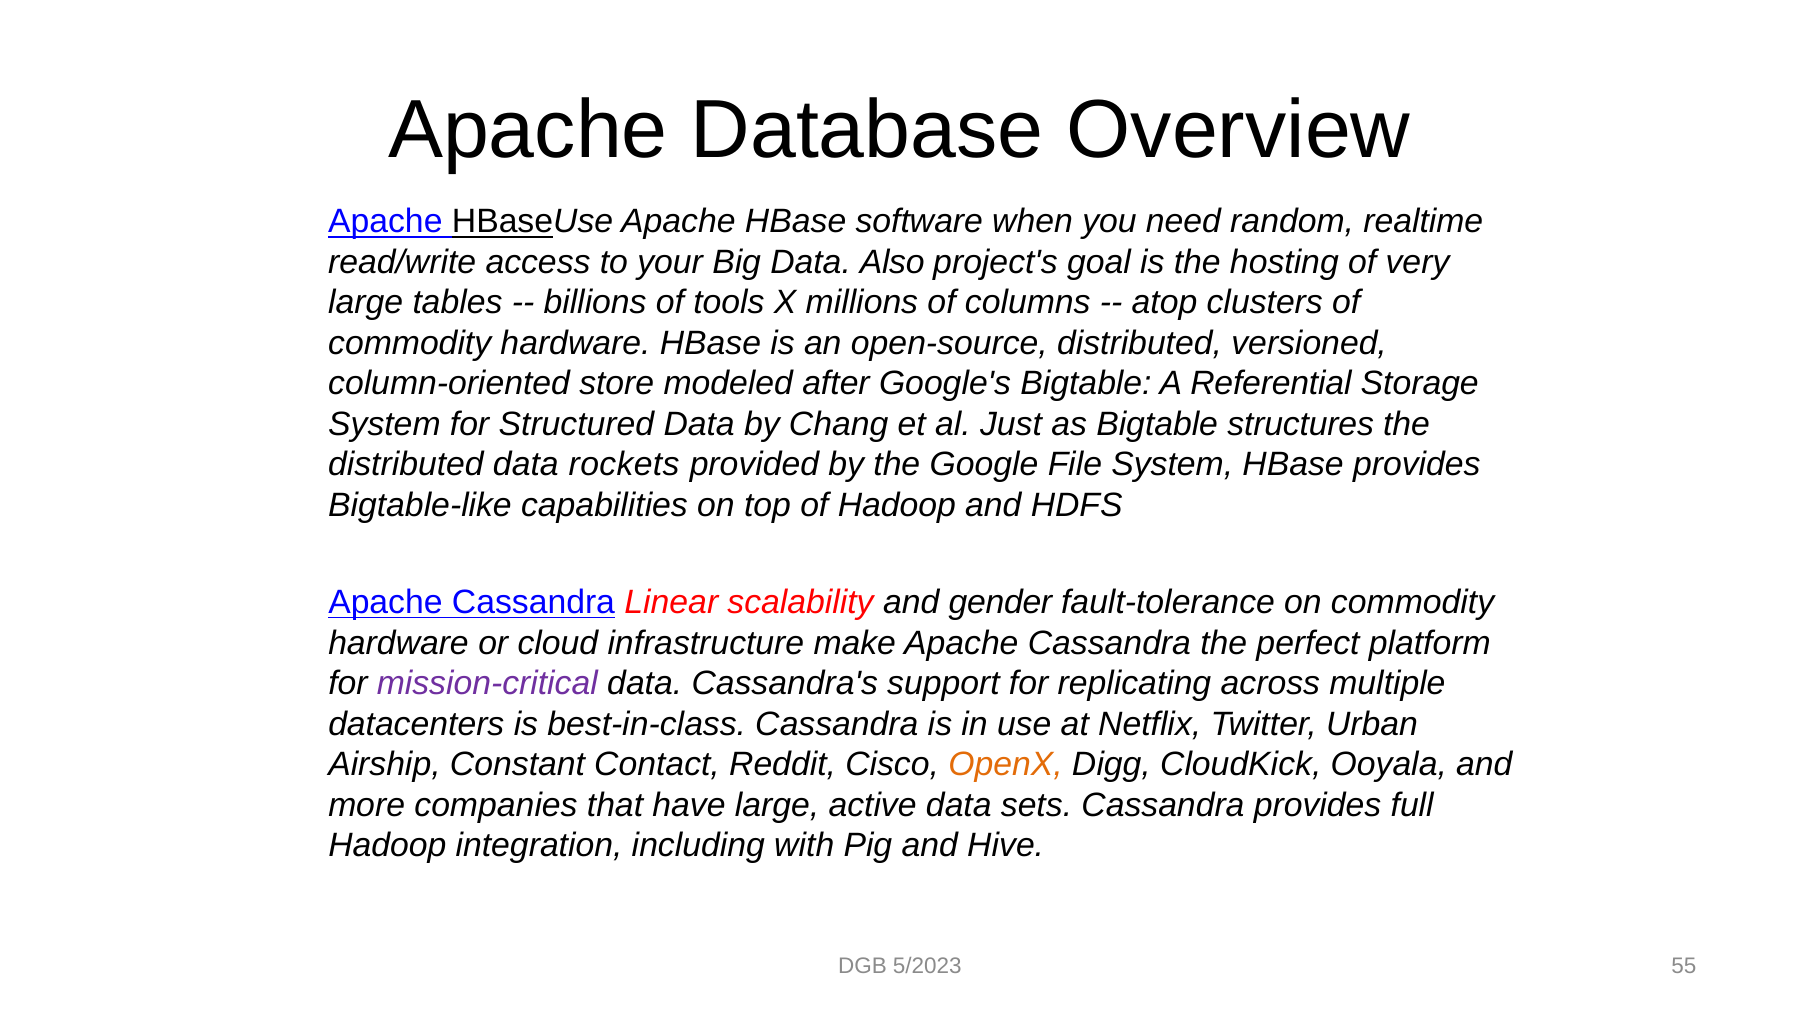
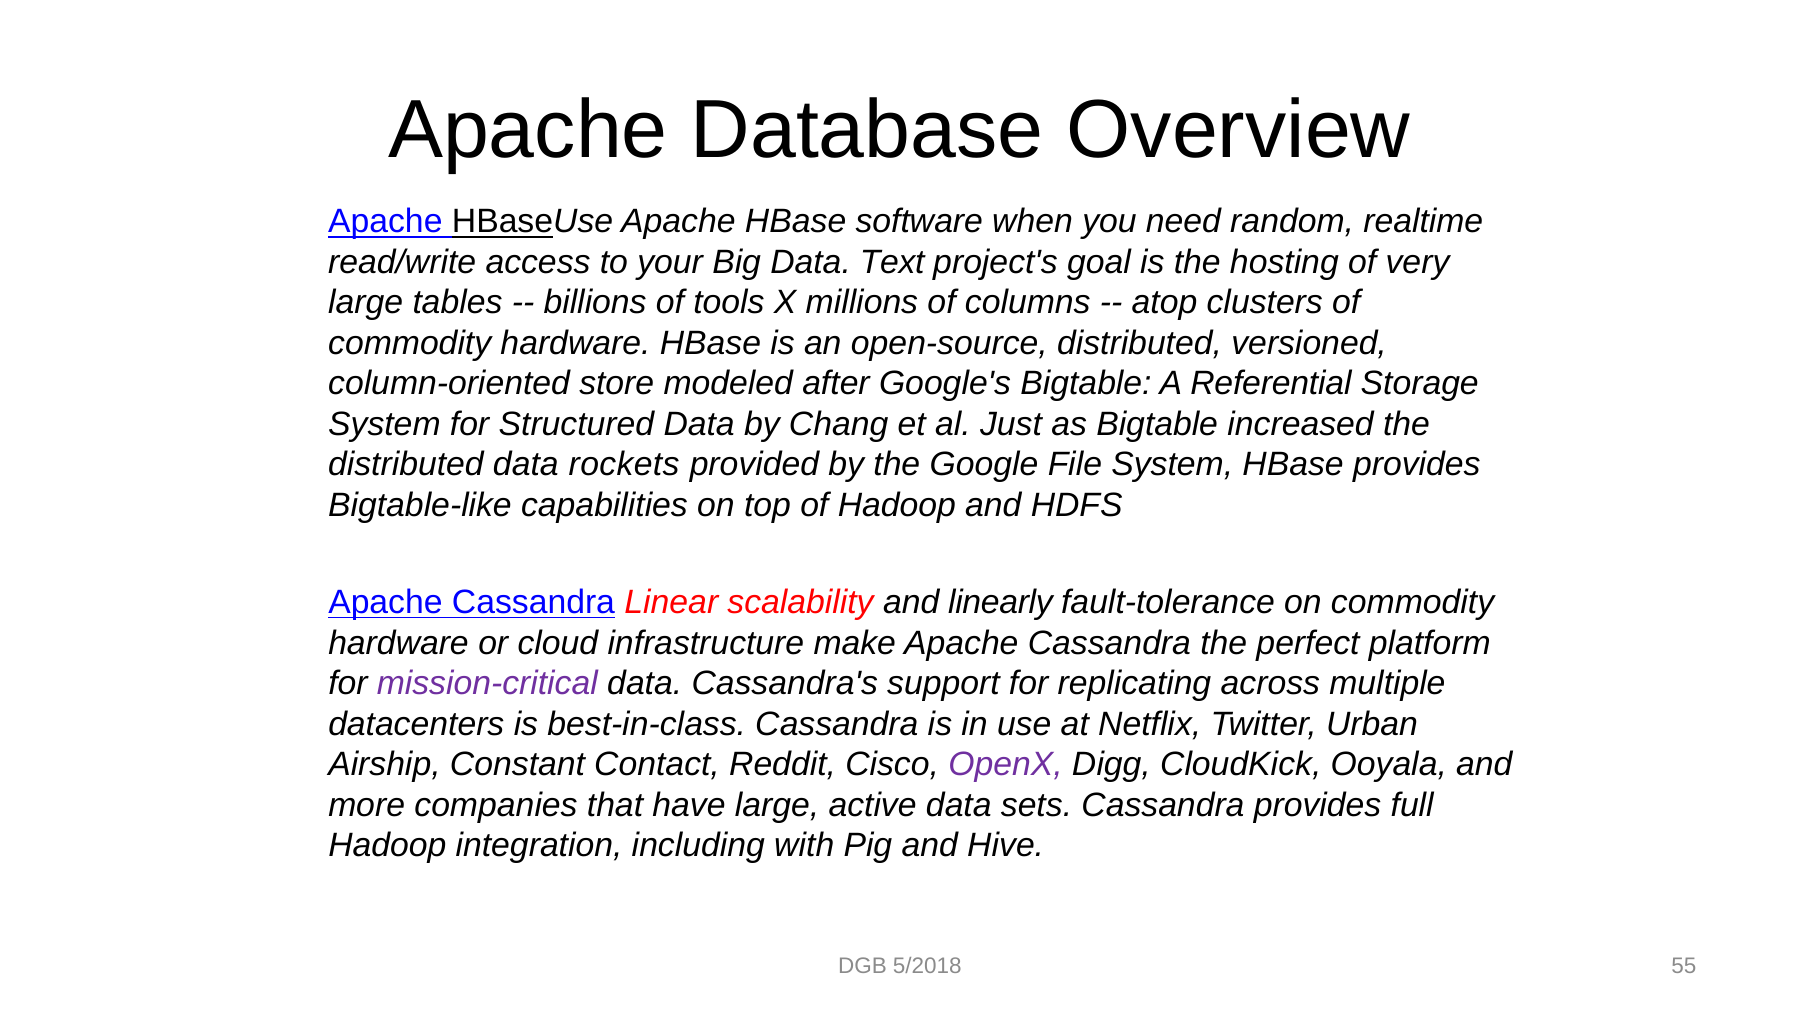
Also: Also -> Text
structures: structures -> increased
gender: gender -> linearly
OpenX colour: orange -> purple
5/2023: 5/2023 -> 5/2018
